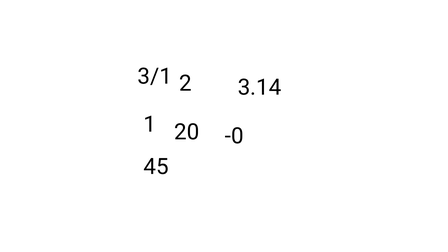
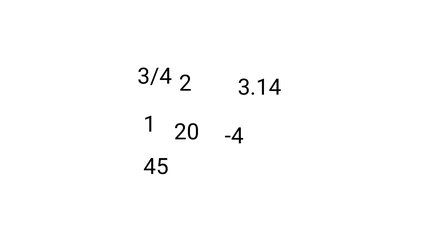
3/1: 3/1 -> 3/4
-0: -0 -> -4
